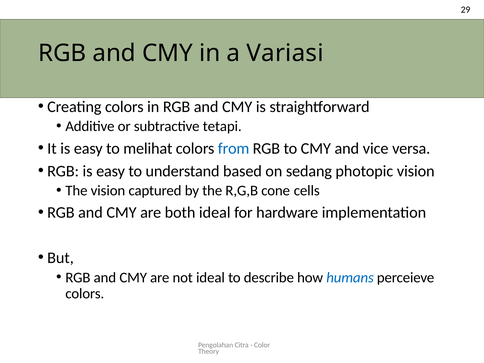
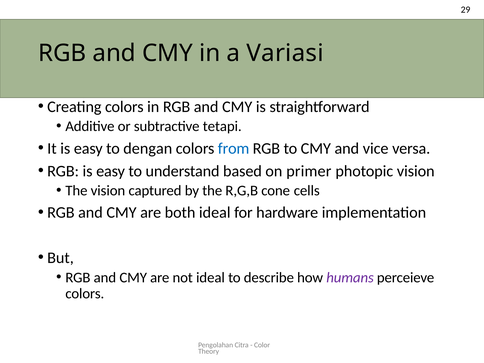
melihat: melihat -> dengan
sedang: sedang -> primer
humans colour: blue -> purple
